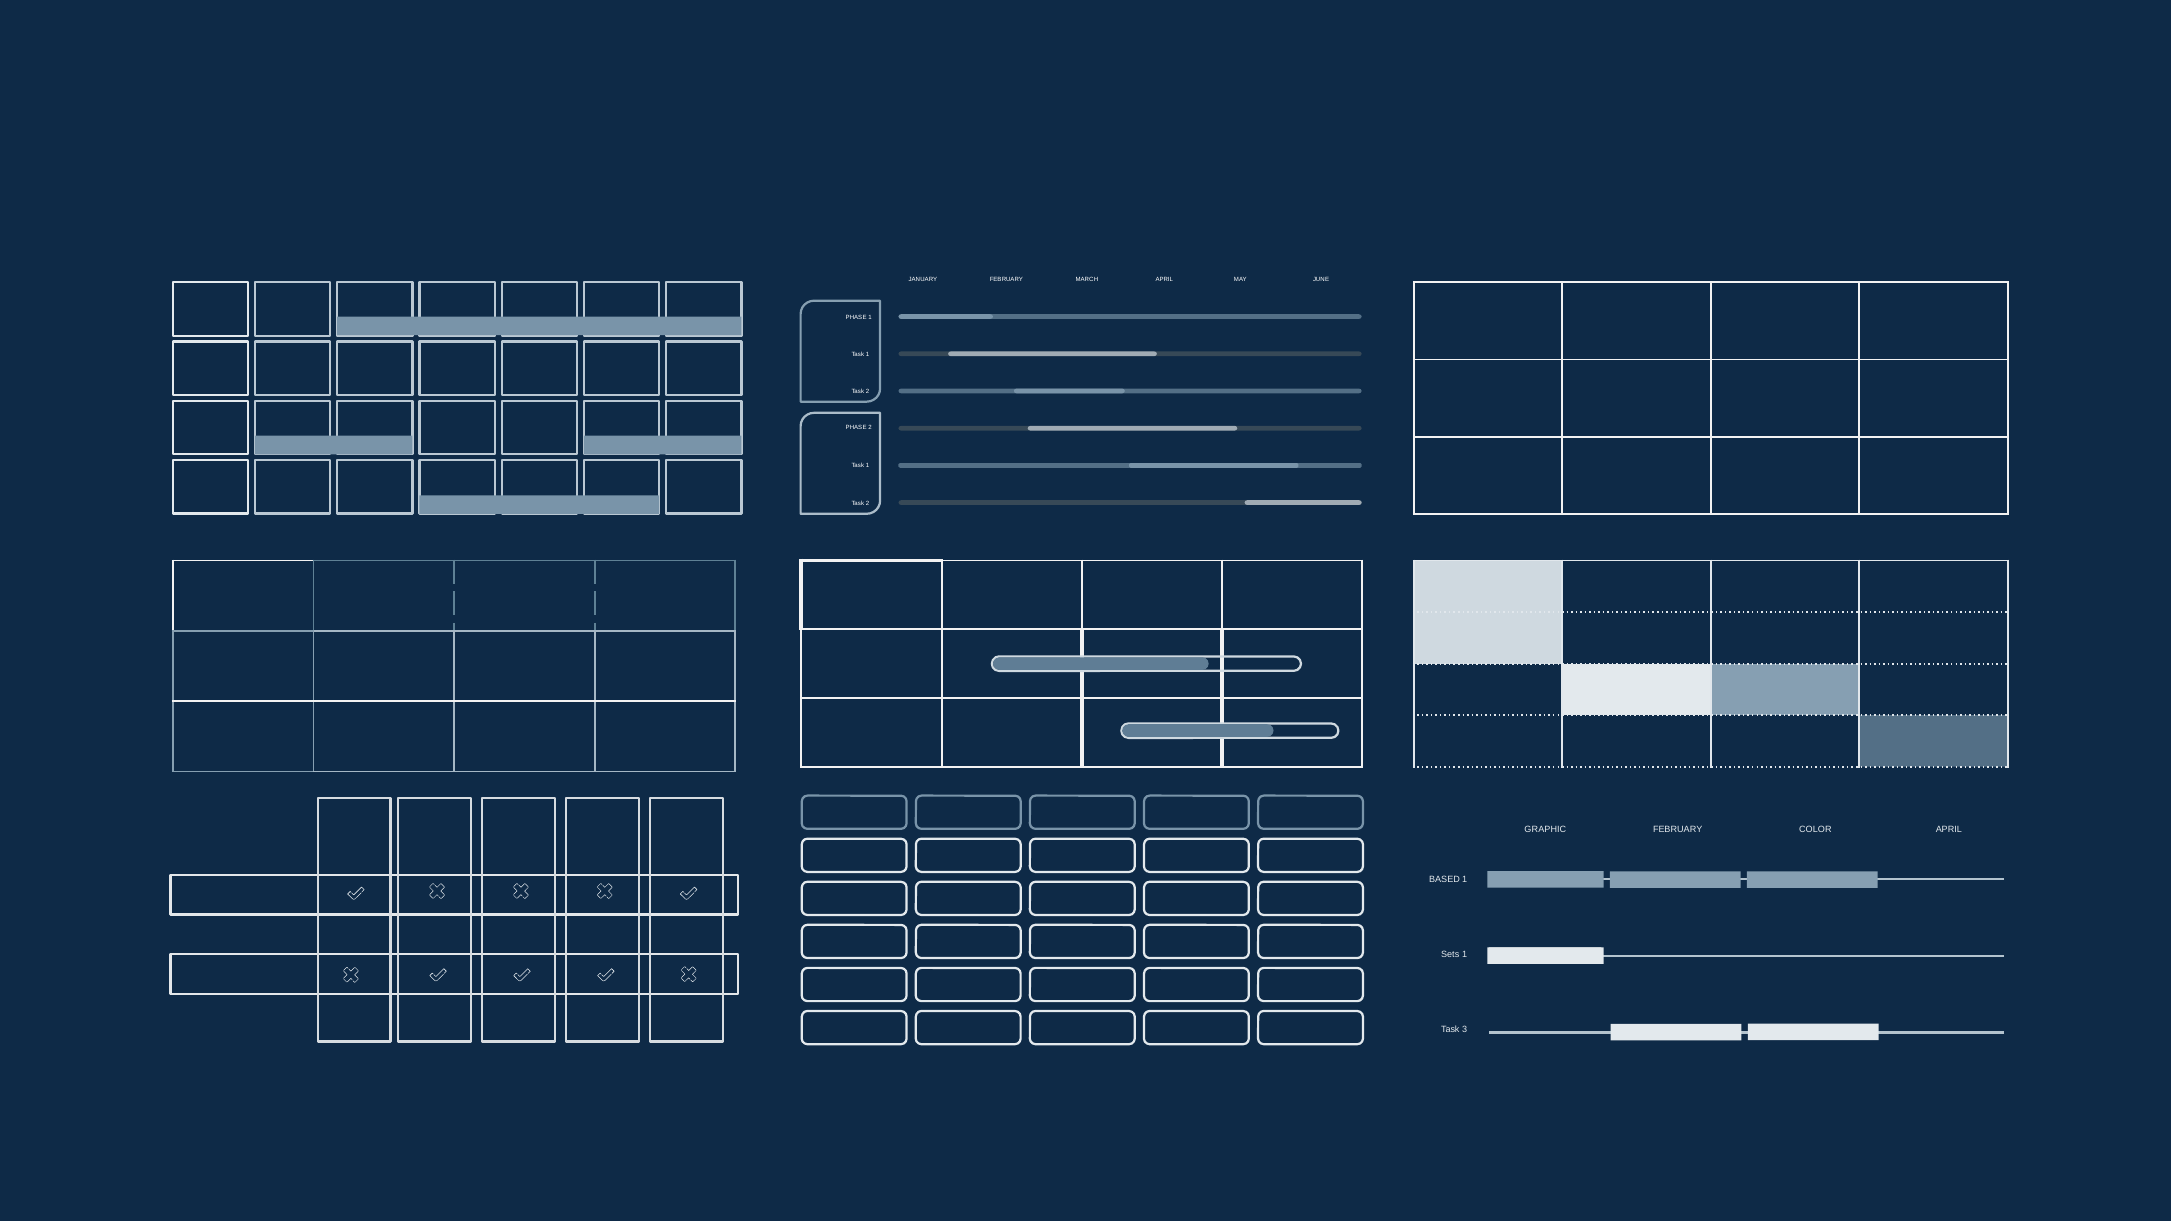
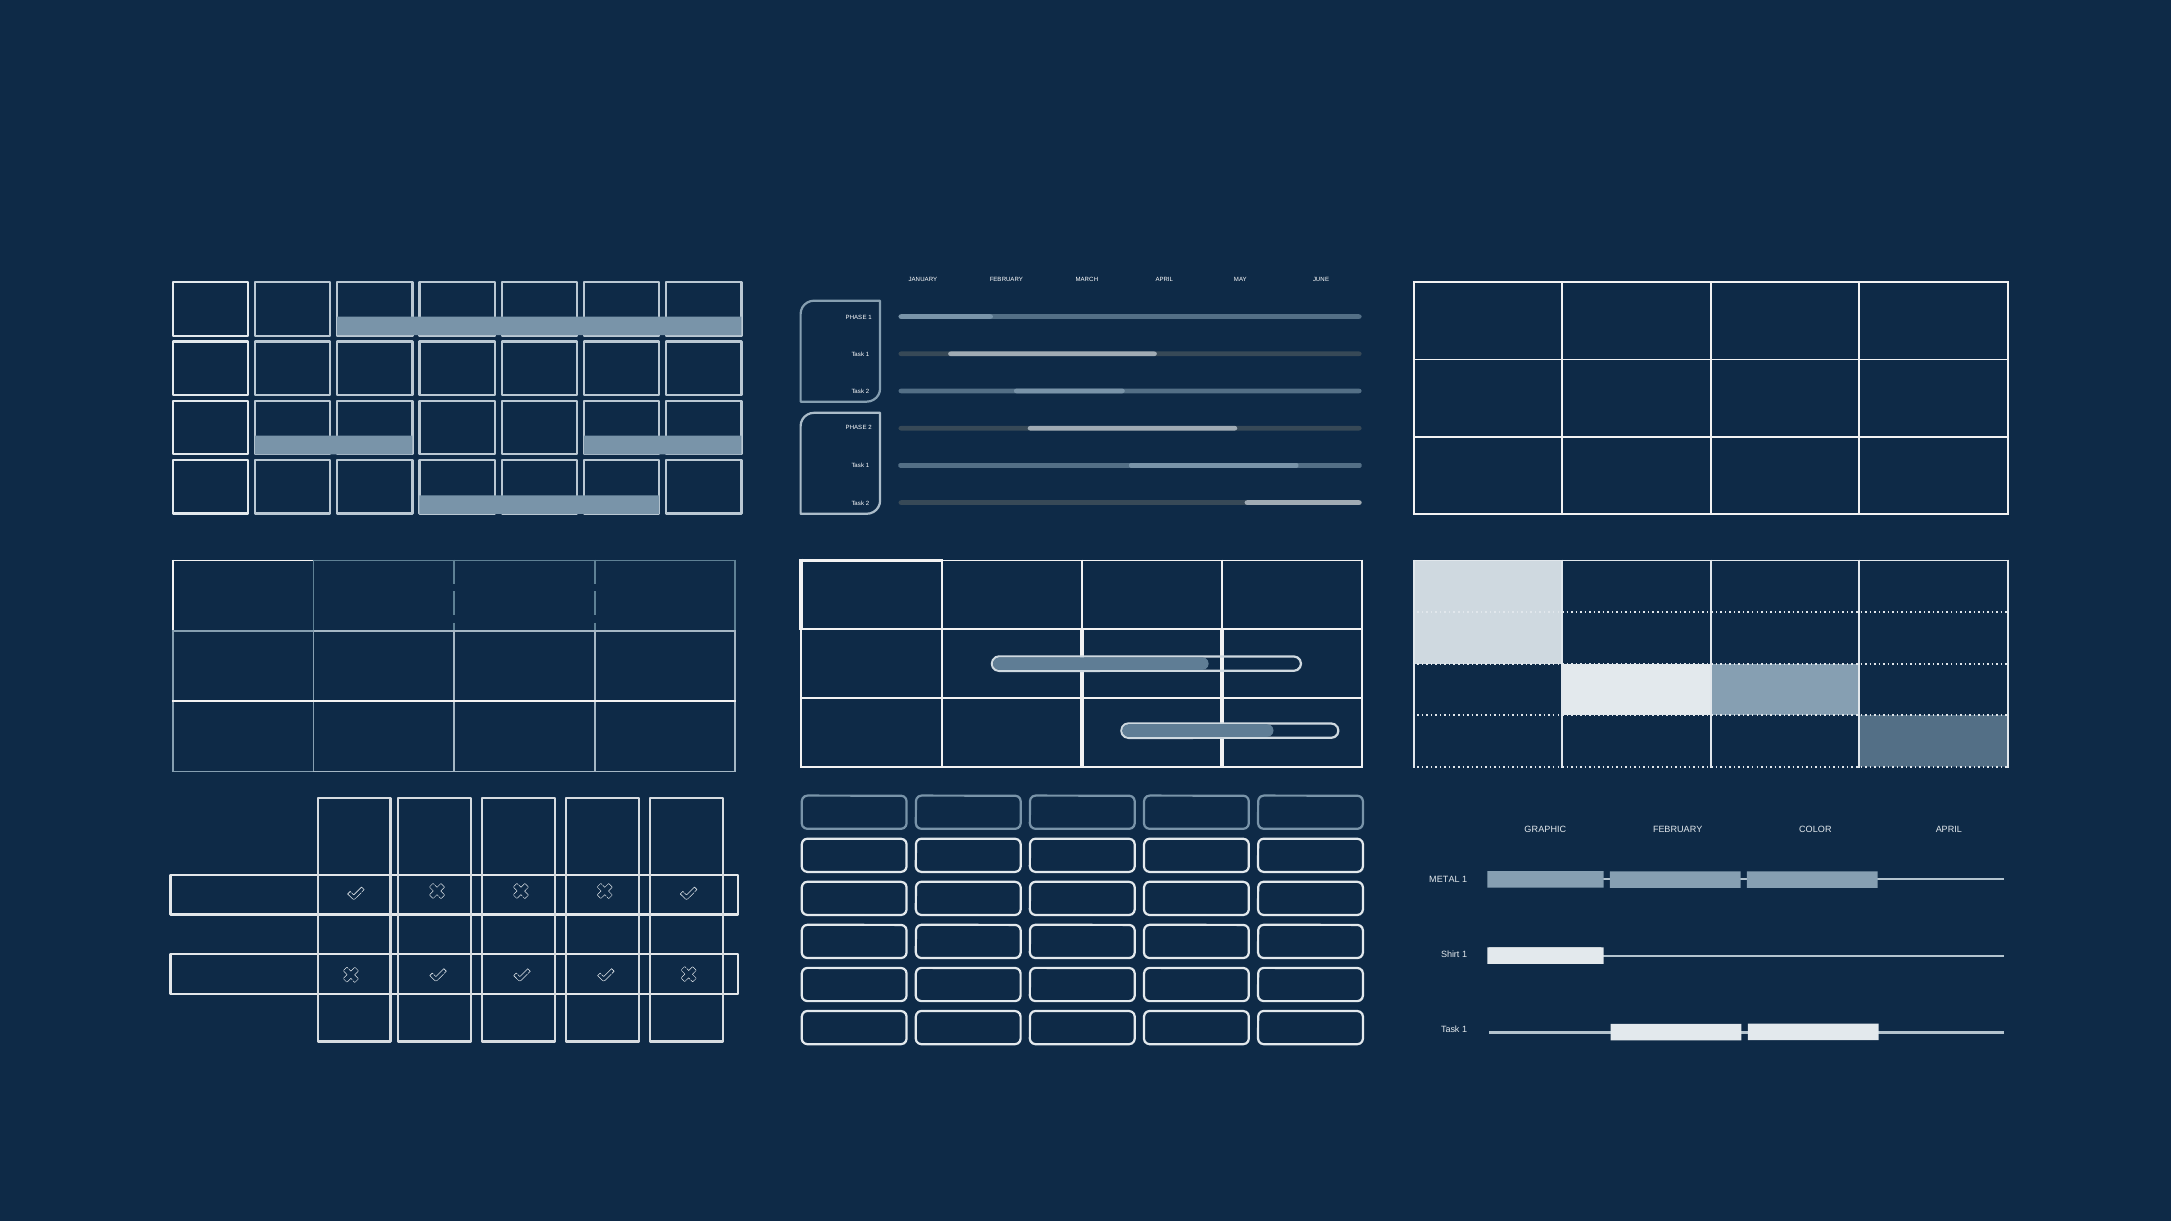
BASED: BASED -> METAL
Sets: Sets -> Shirt
3 at (1465, 1030): 3 -> 1
